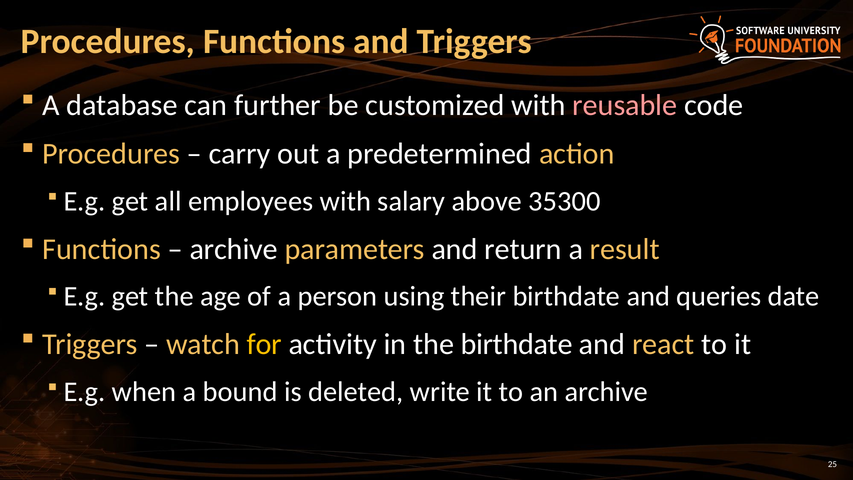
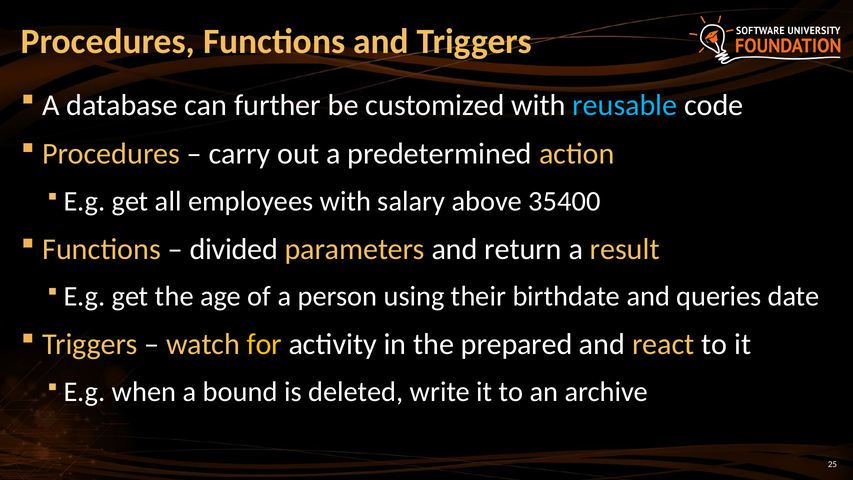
reusable colour: pink -> light blue
35300: 35300 -> 35400
archive at (234, 249): archive -> divided
the birthdate: birthdate -> prepared
